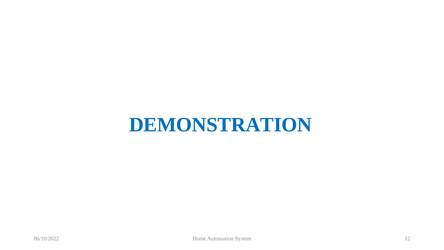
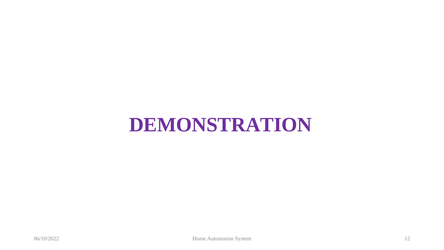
DEMONSTRATION colour: blue -> purple
